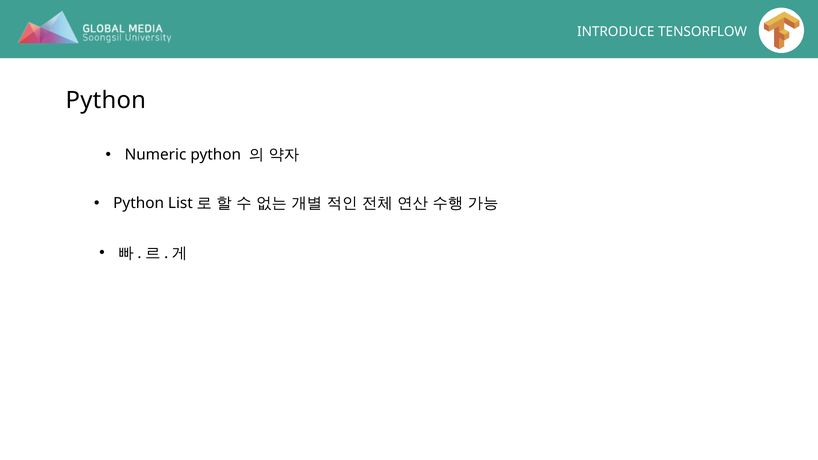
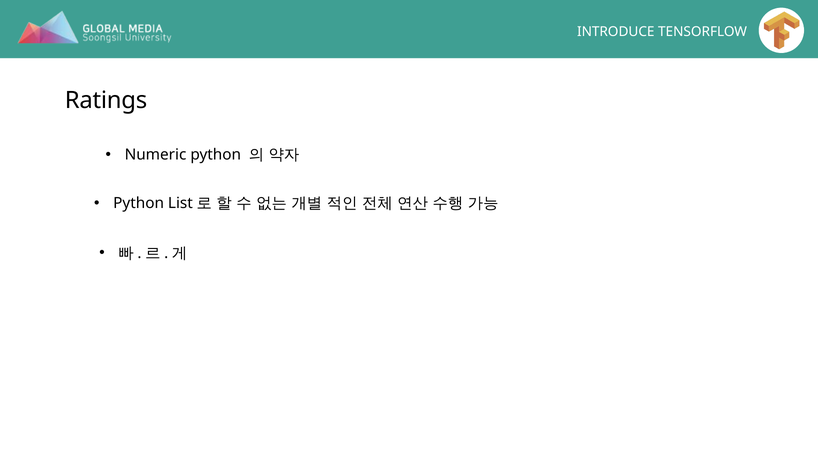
Python at (106, 100): Python -> Ratings
